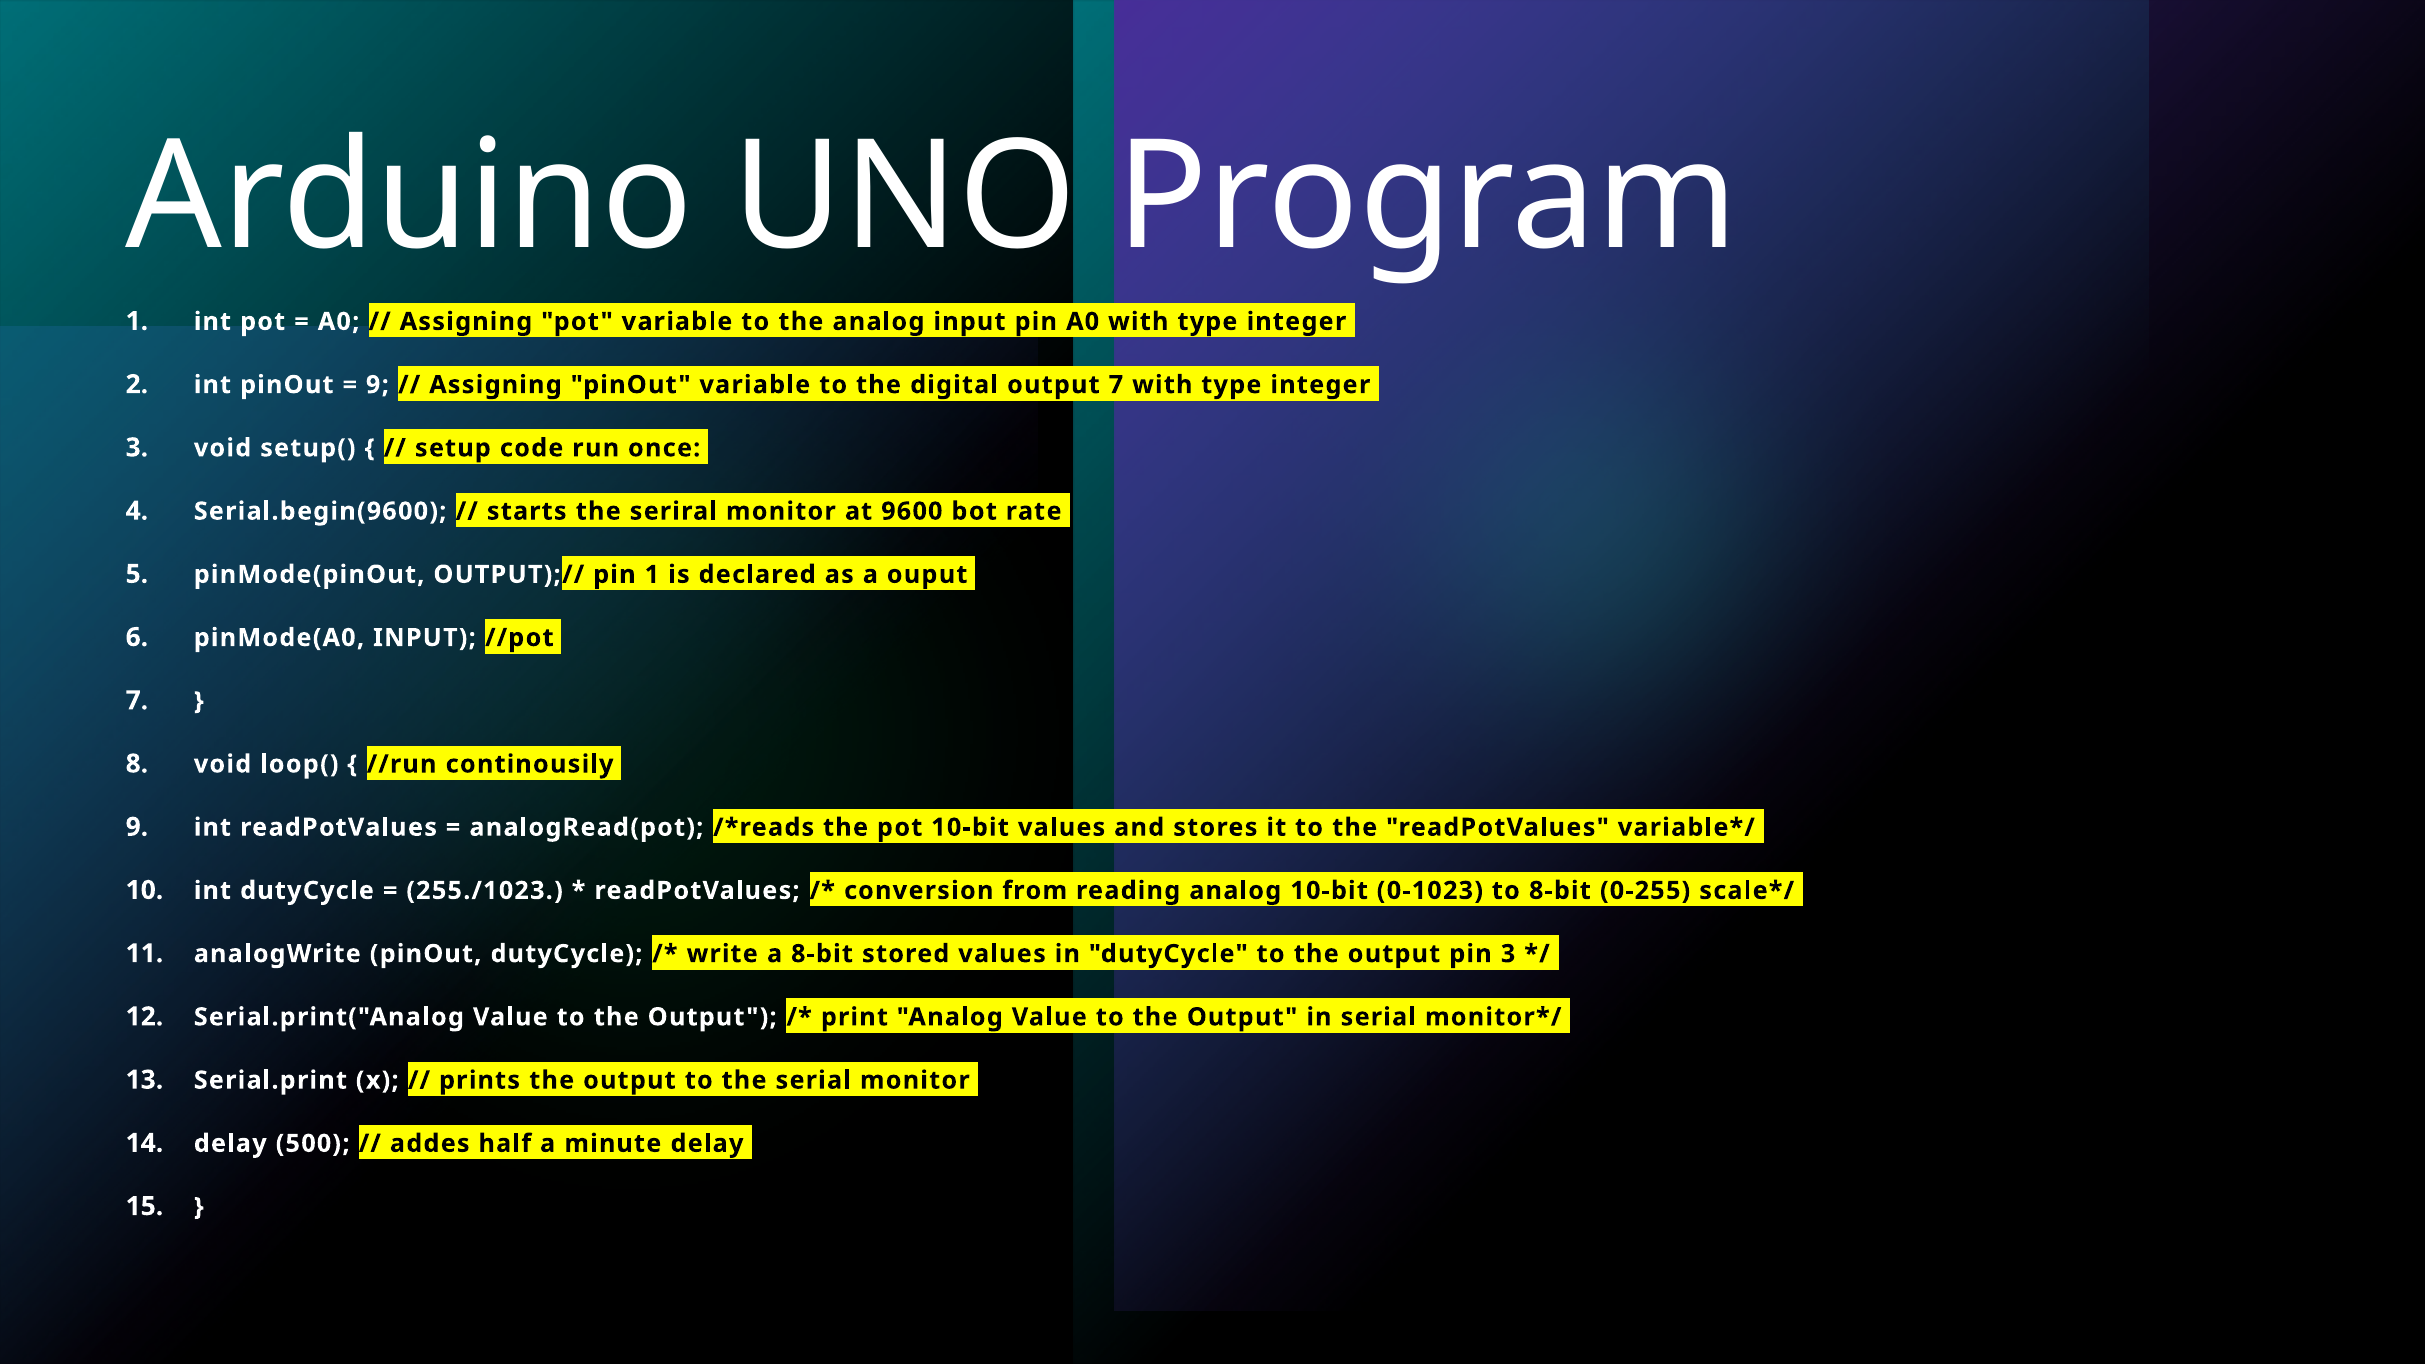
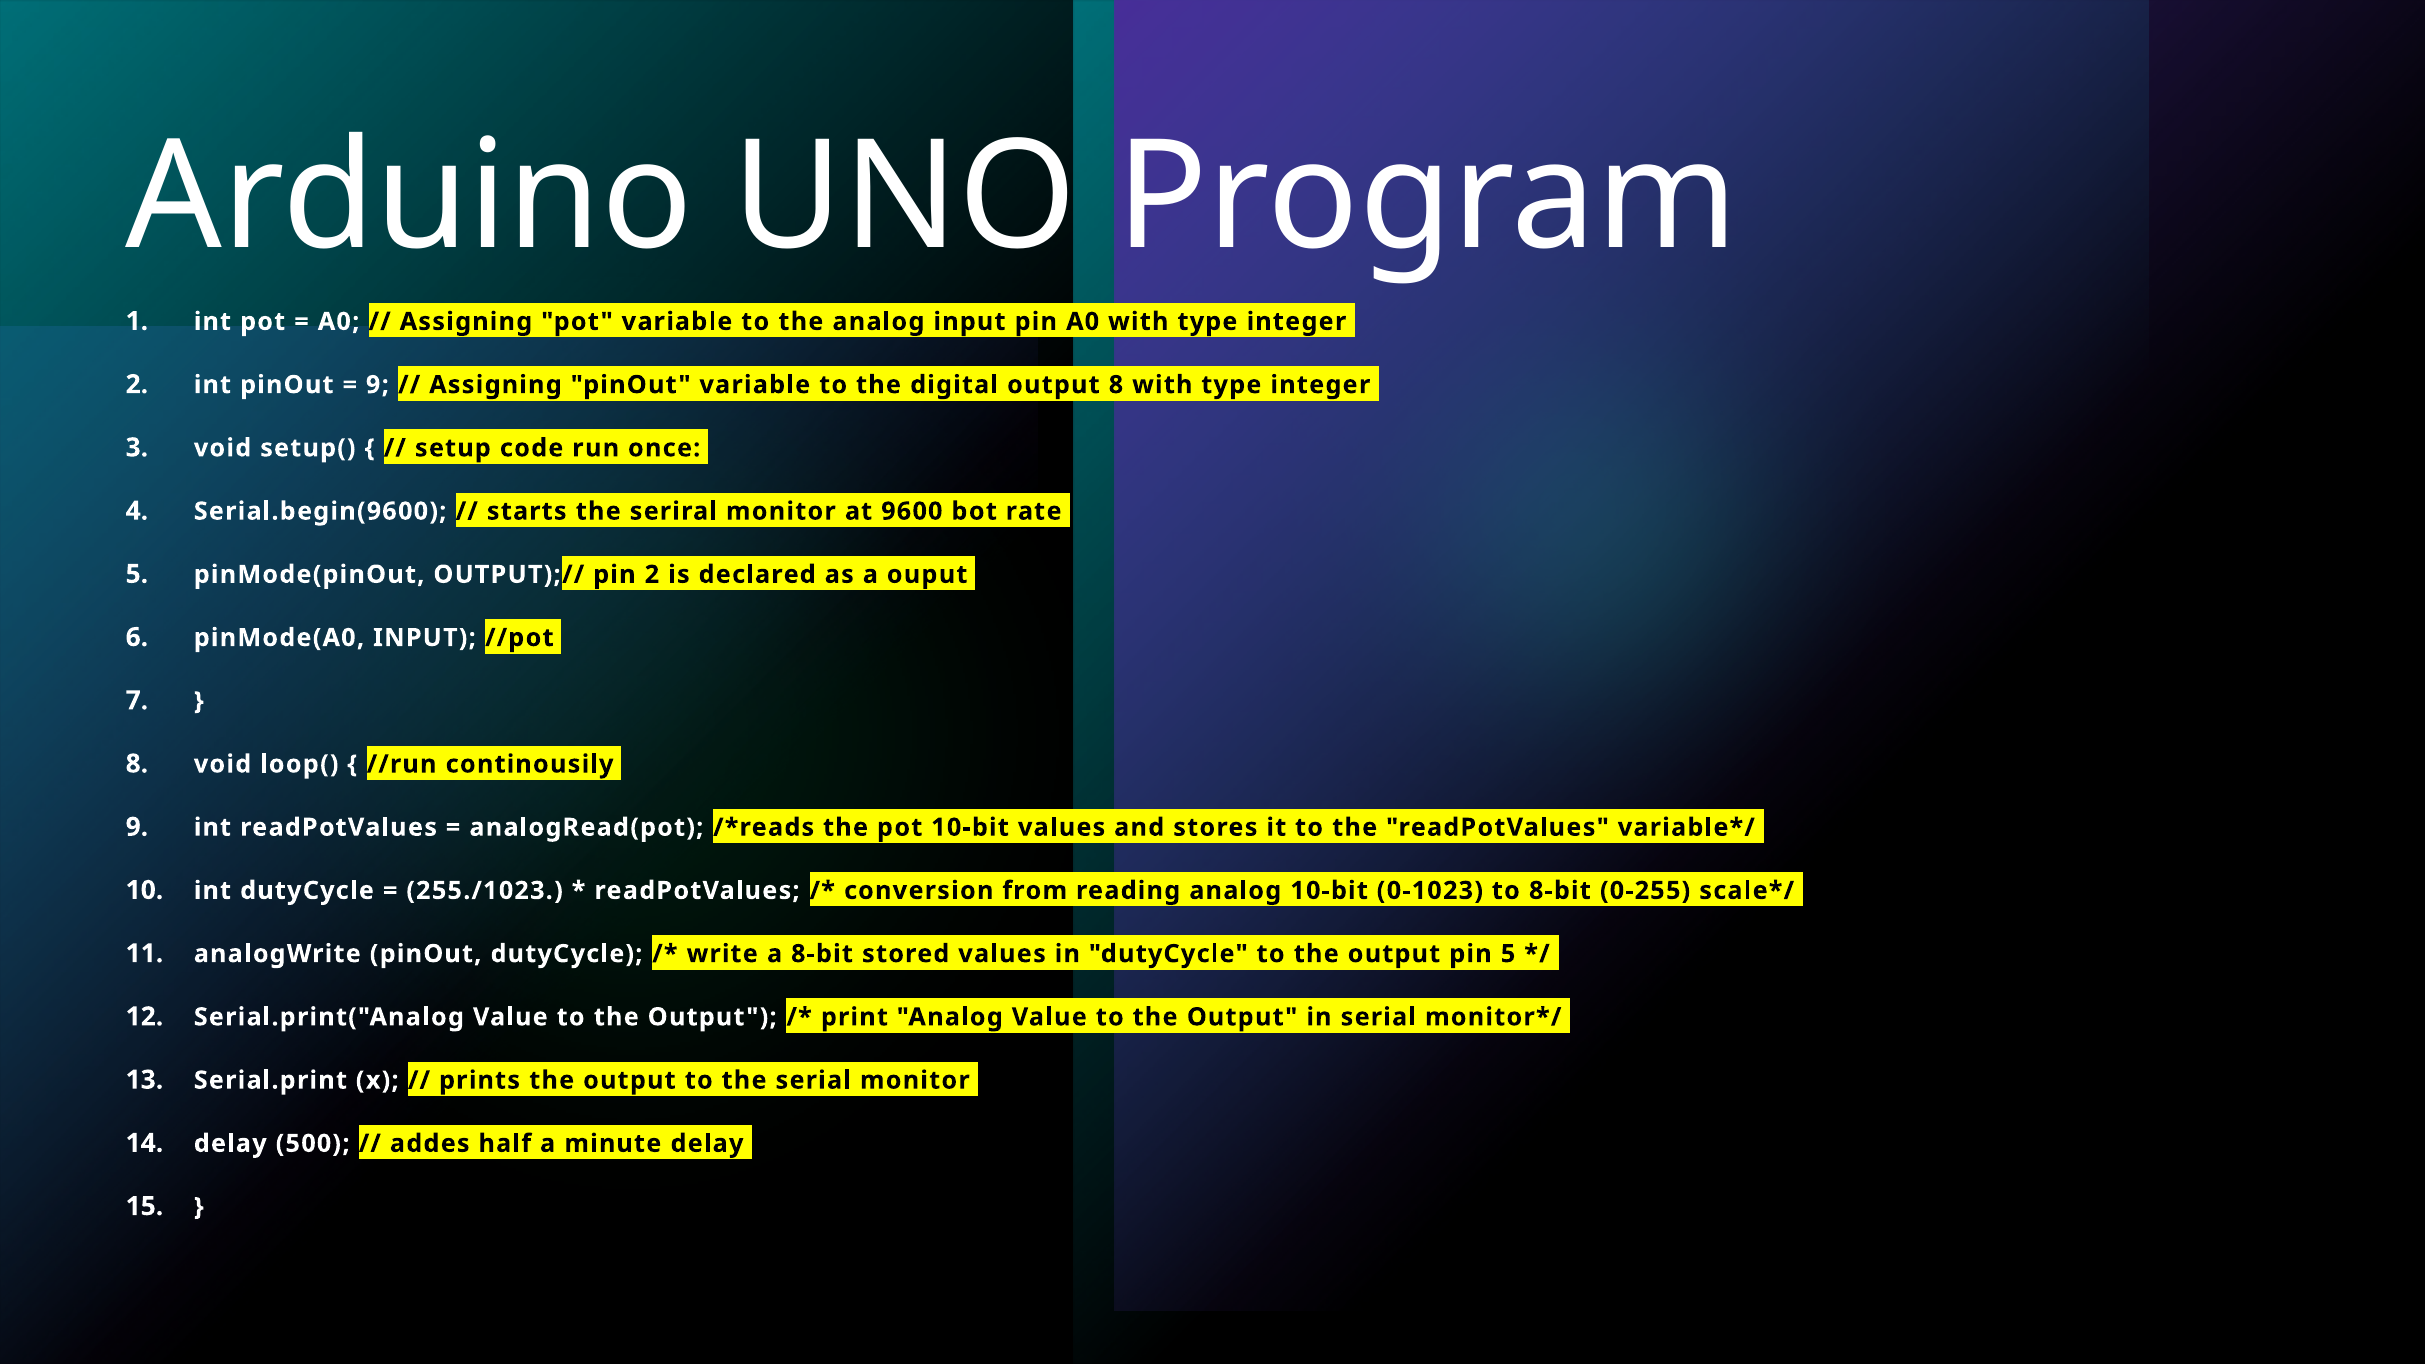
output 7: 7 -> 8
pin 1: 1 -> 2
pin 3: 3 -> 5
